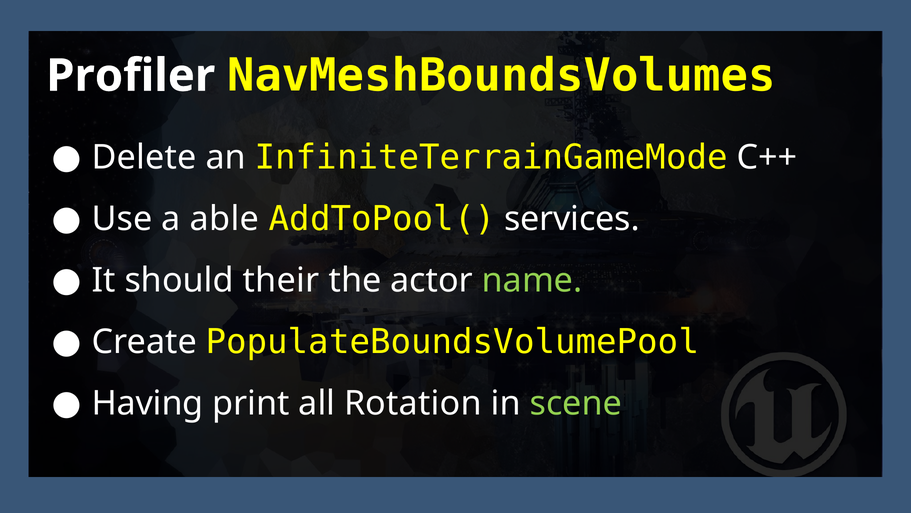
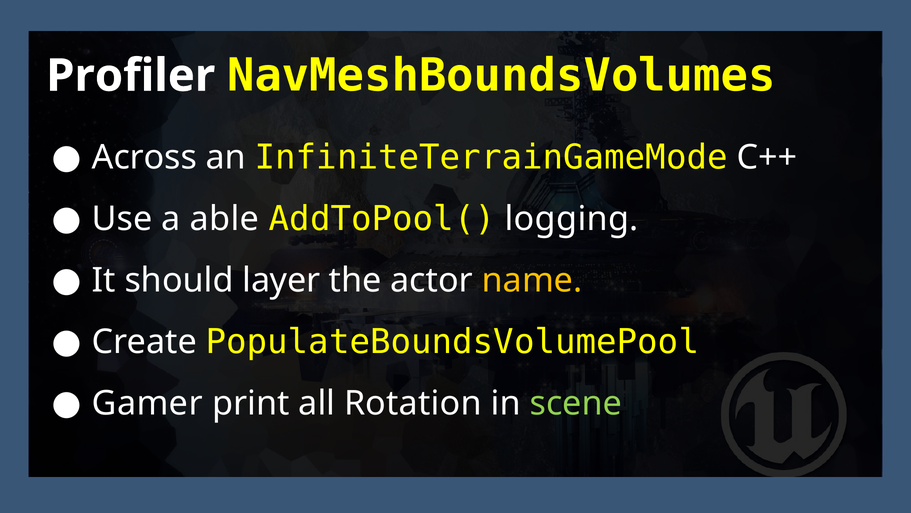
Delete: Delete -> Across
services: services -> logging
their: their -> layer
name colour: light green -> yellow
Having: Having -> Gamer
